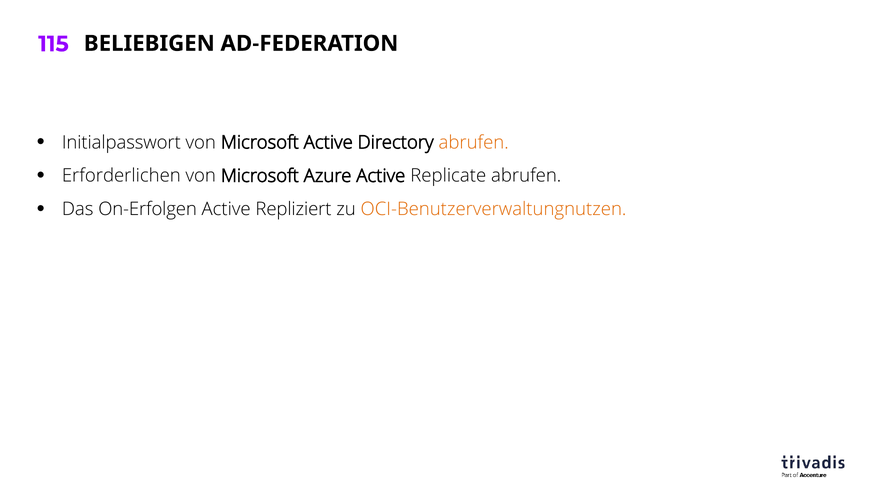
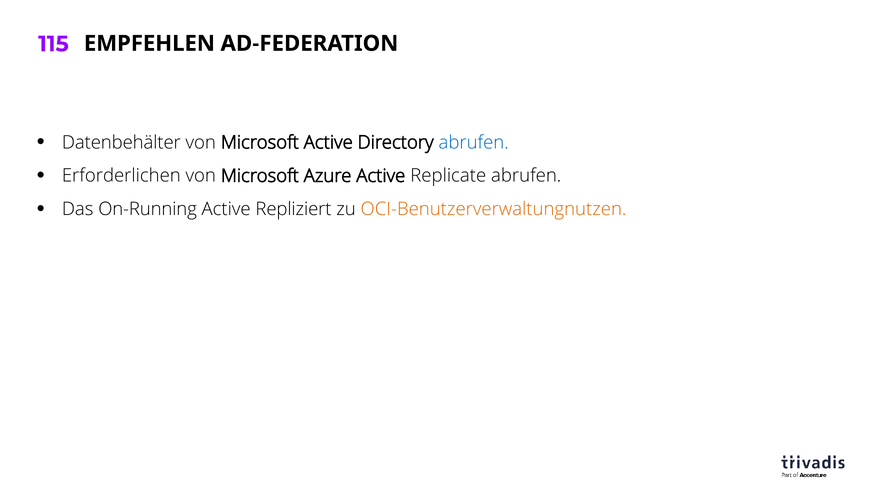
BELIEBIGEN: BELIEBIGEN -> EMPFEHLEN
Initialpasswort: Initialpasswort -> Datenbehälter
abrufen at (474, 142) colour: orange -> blue
On-Erfolgen: On-Erfolgen -> On-Running
